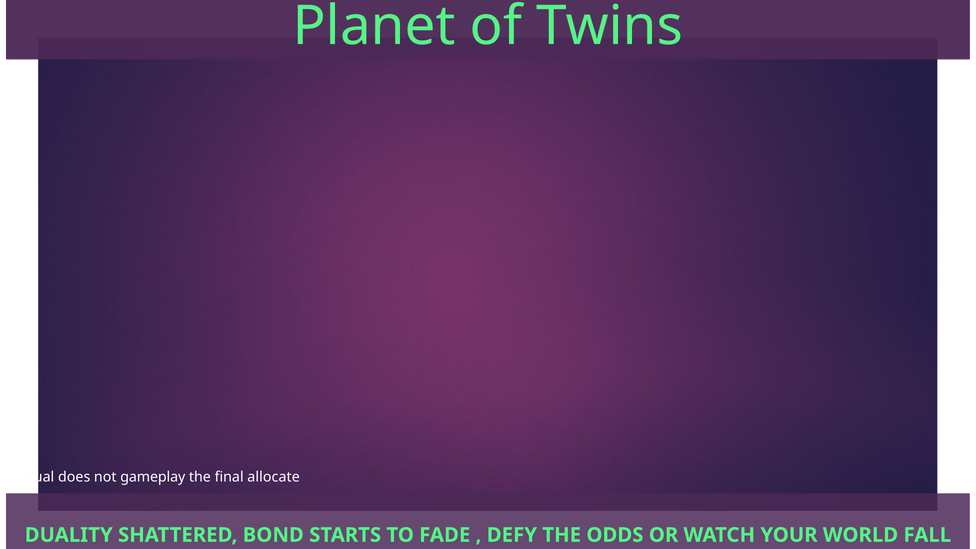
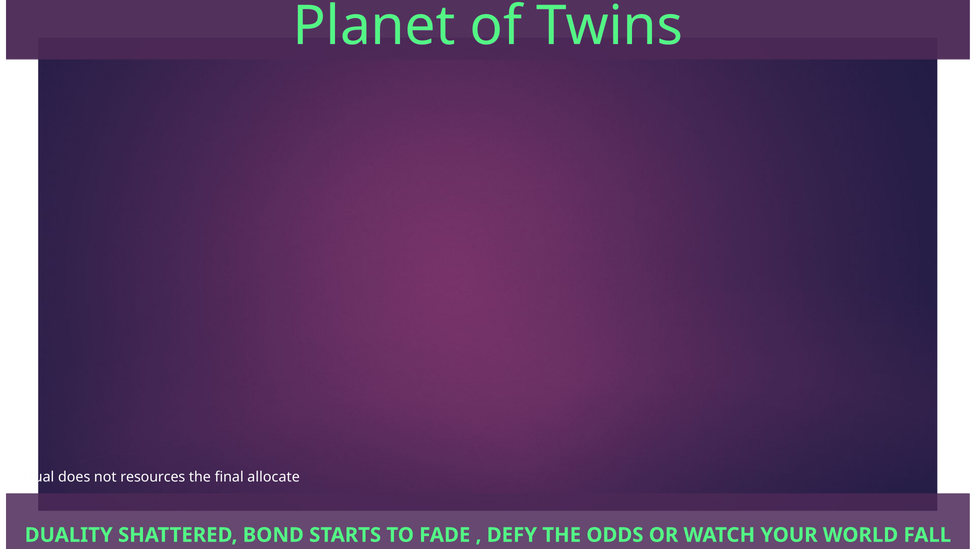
gameplay: gameplay -> resources
